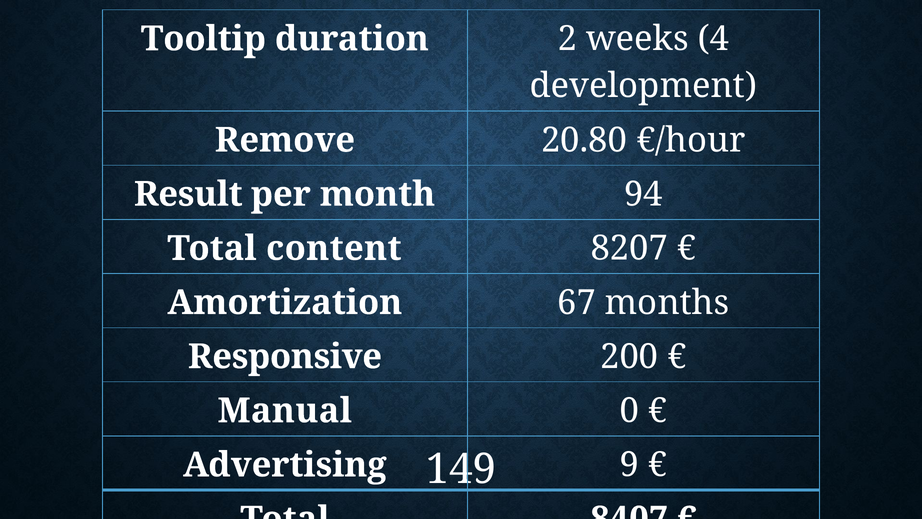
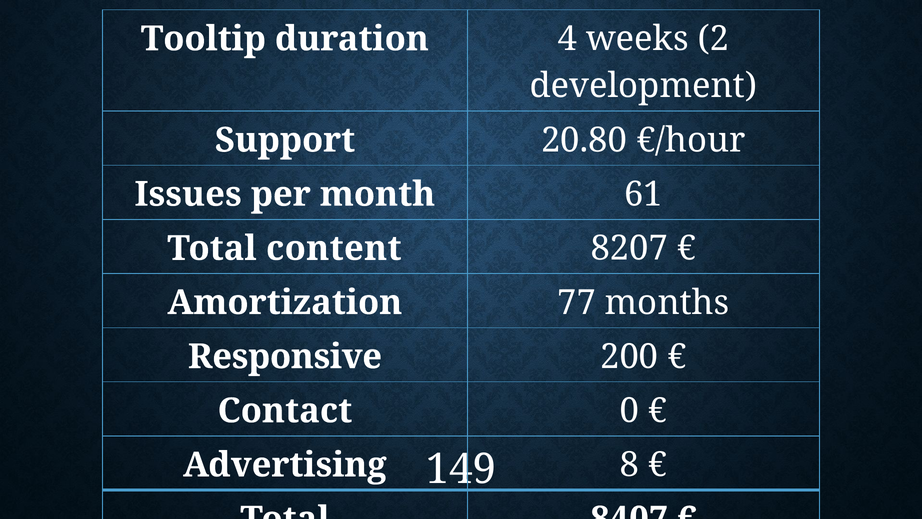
2: 2 -> 4
4: 4 -> 2
Remove: Remove -> Support
Result: Result -> Issues
94: 94 -> 61
67: 67 -> 77
Manual: Manual -> Contact
9: 9 -> 8
